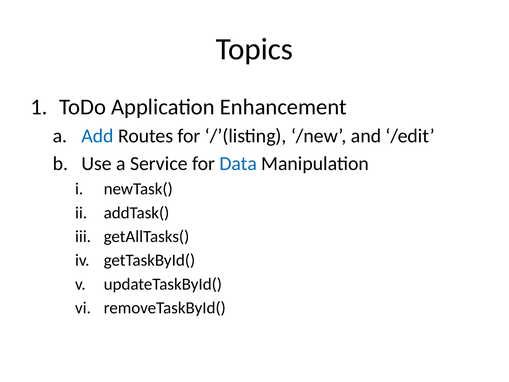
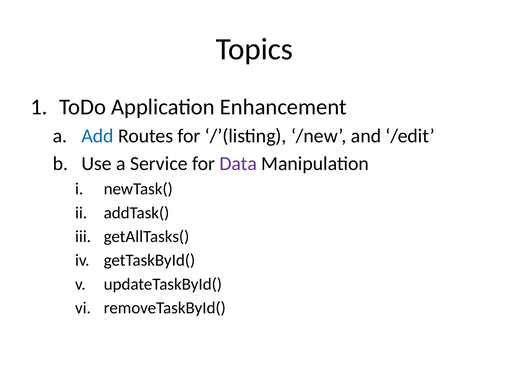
Data colour: blue -> purple
